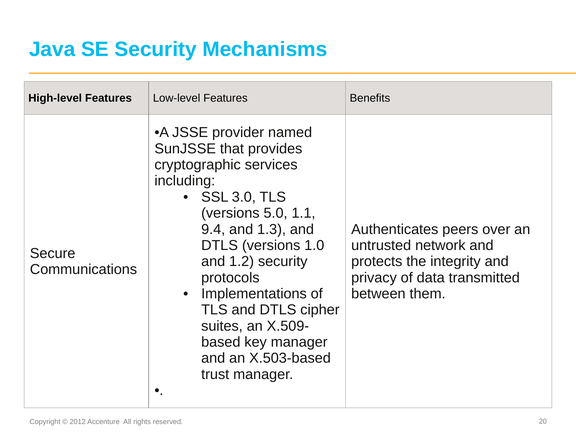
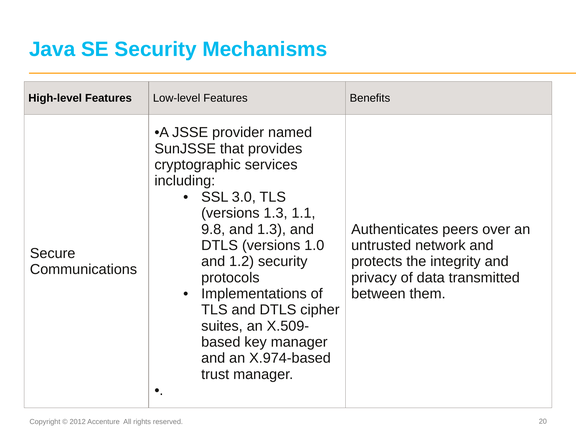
versions 5.0: 5.0 -> 1.3
9.4: 9.4 -> 9.8
X.503-based: X.503-based -> X.974-based
